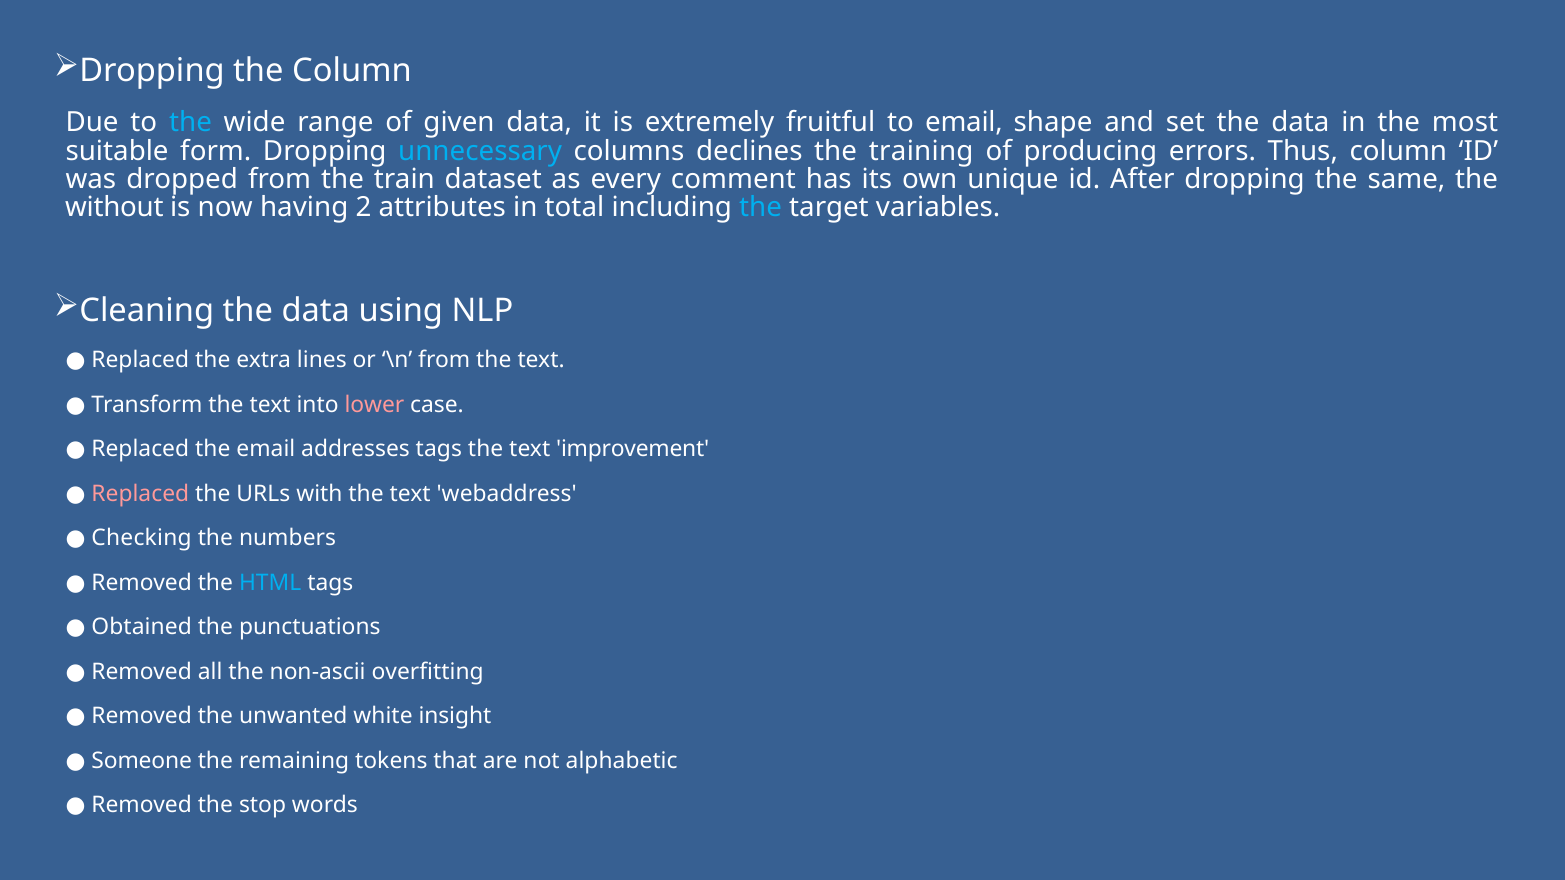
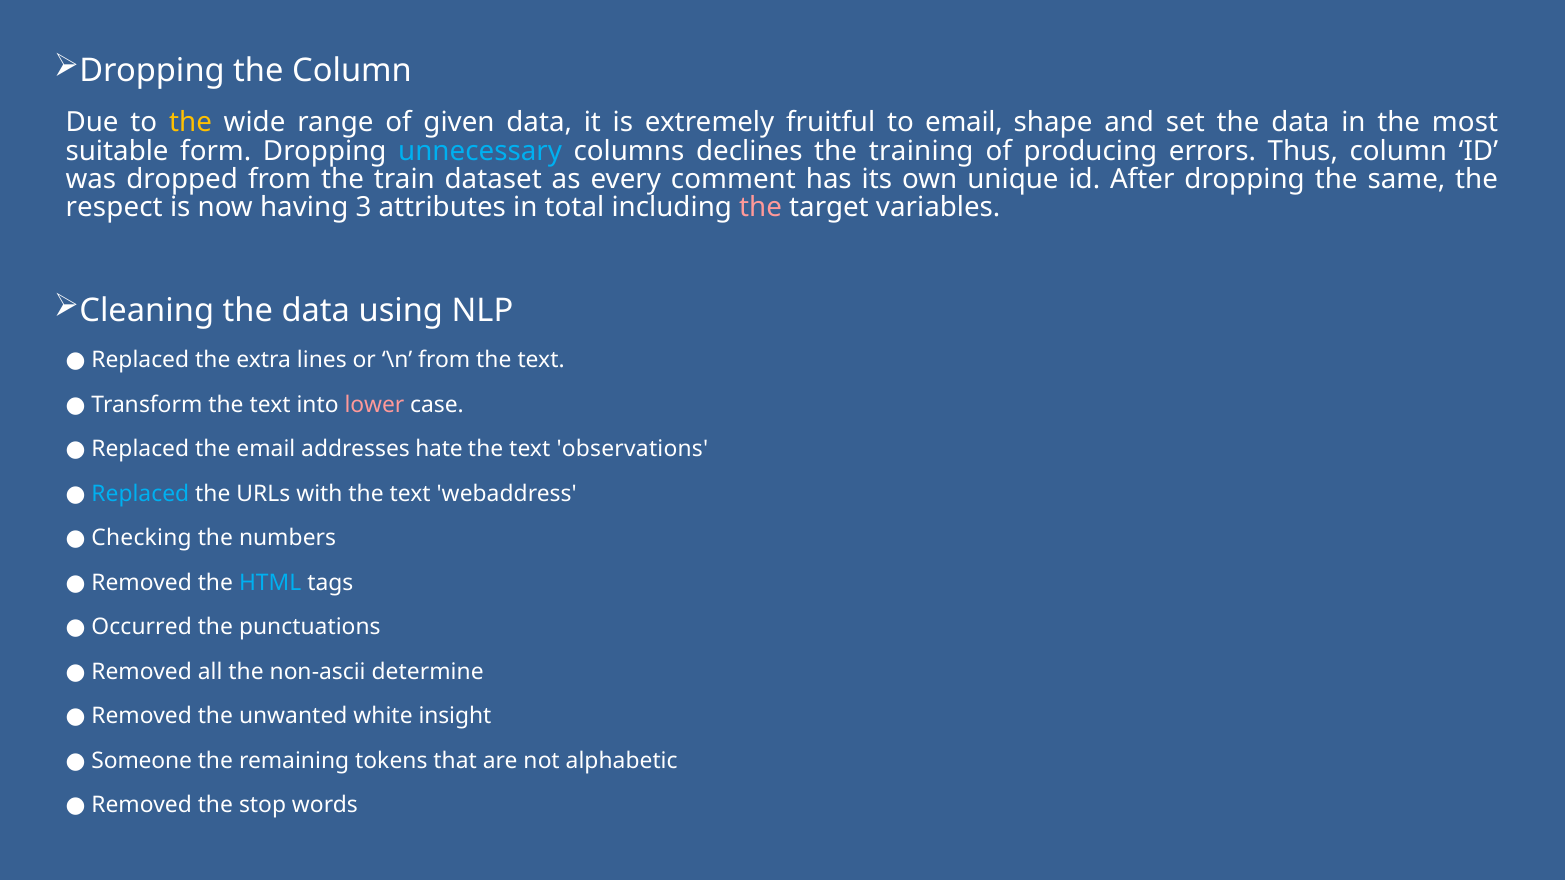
the at (191, 123) colour: light blue -> yellow
without: without -> respect
2: 2 -> 3
the at (761, 208) colour: light blue -> pink
addresses tags: tags -> hate
improvement: improvement -> observations
Replaced at (140, 494) colour: pink -> light blue
Obtained: Obtained -> Occurred
overfitting: overfitting -> determine
